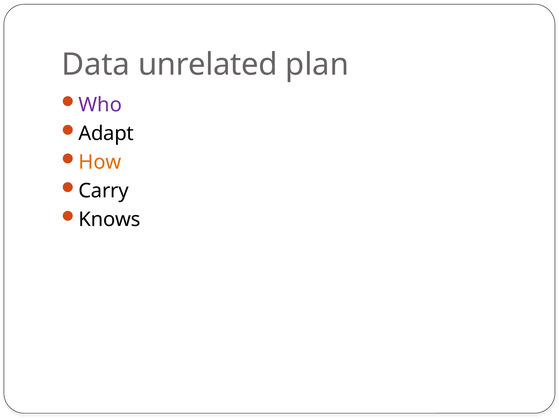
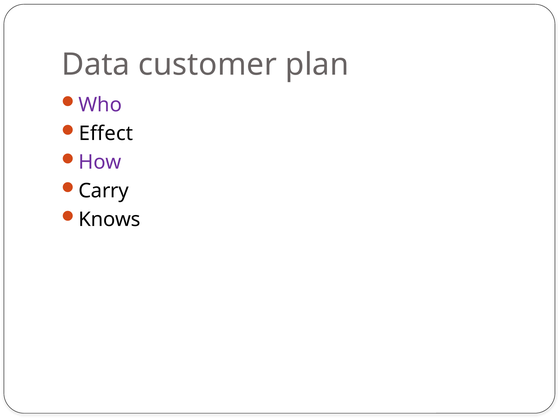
unrelated: unrelated -> customer
Adapt: Adapt -> Effect
How colour: orange -> purple
